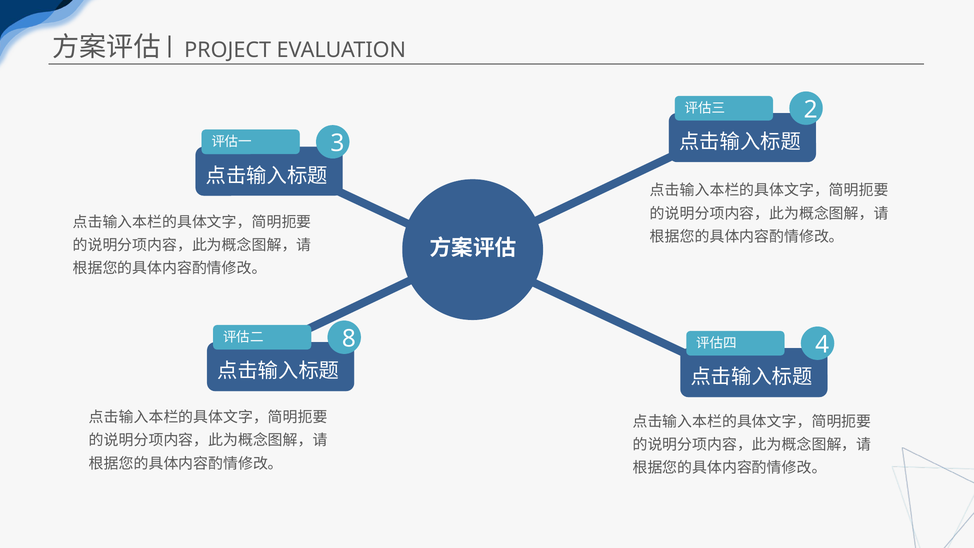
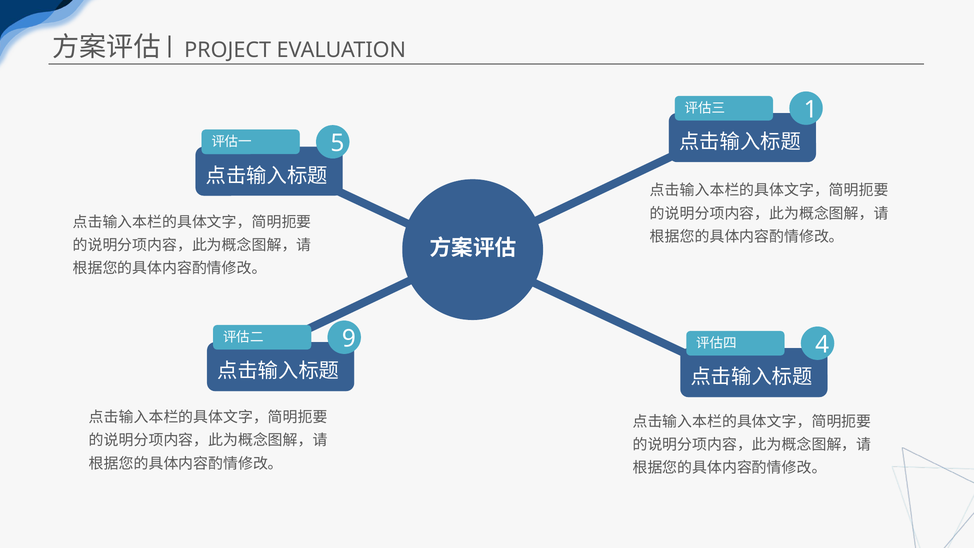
2: 2 -> 1
3: 3 -> 5
8: 8 -> 9
